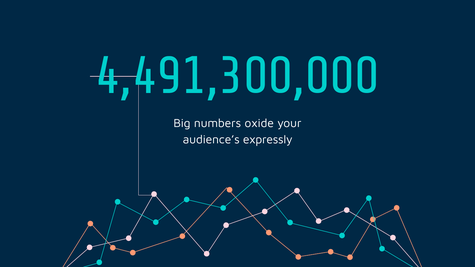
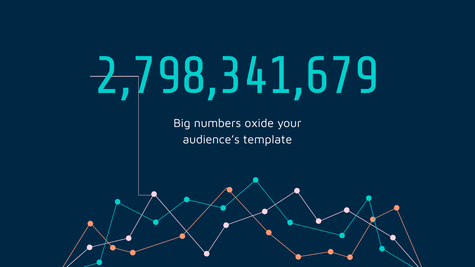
4,491,300,000: 4,491,300,000 -> 2,798,341,679
expressly: expressly -> template
